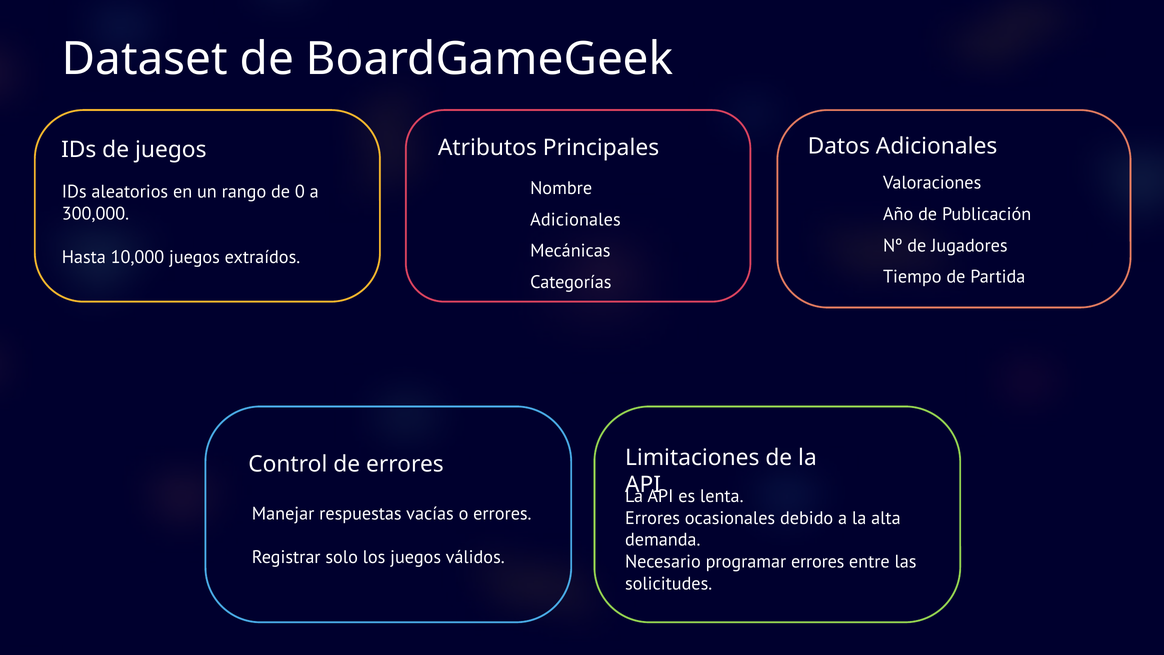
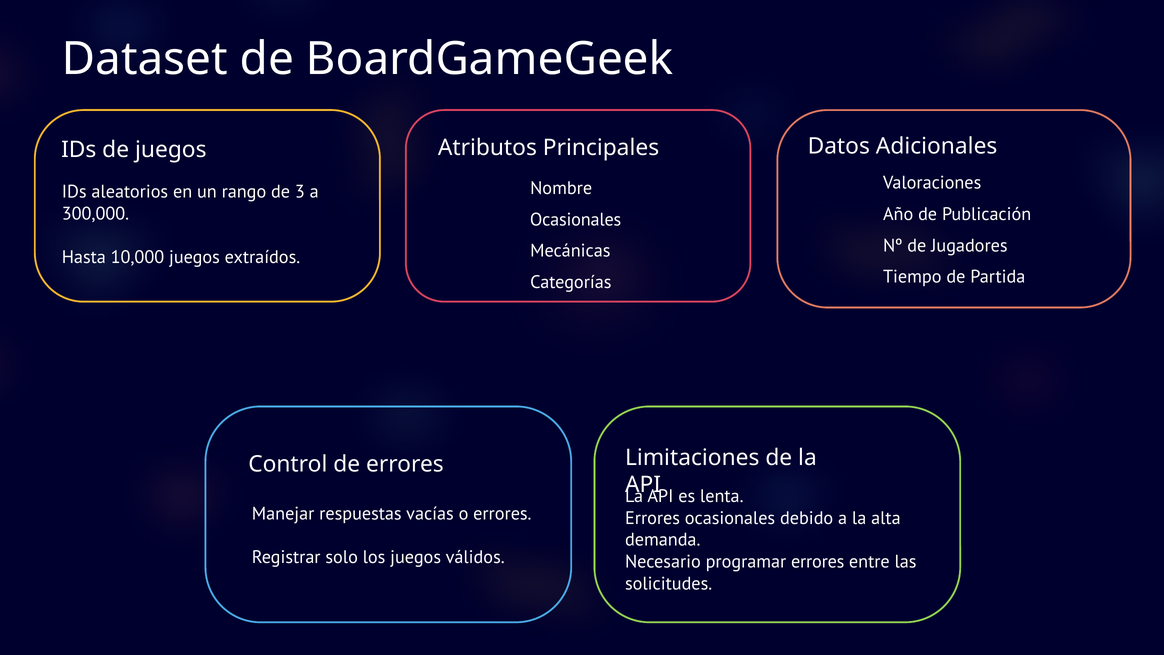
0: 0 -> 3
Adicionales at (575, 220): Adicionales -> Ocasionales
